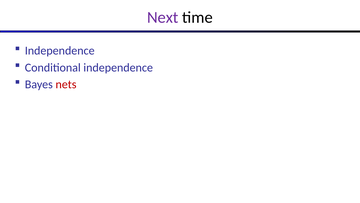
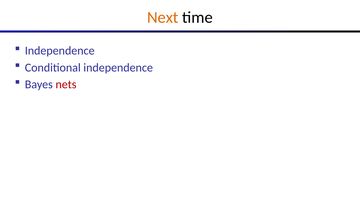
Next colour: purple -> orange
